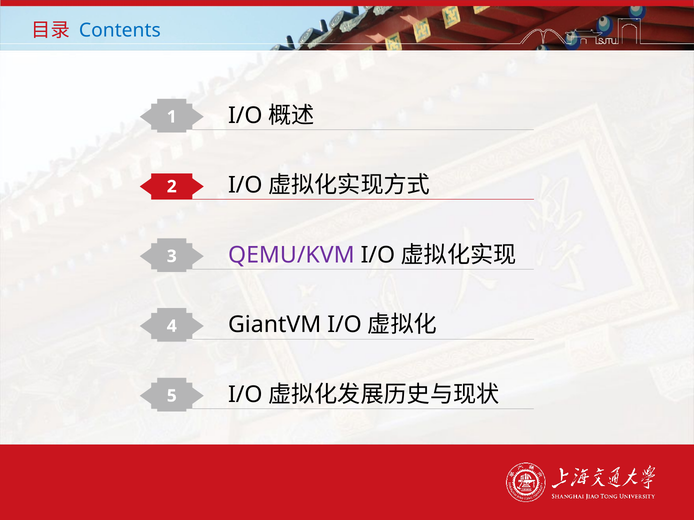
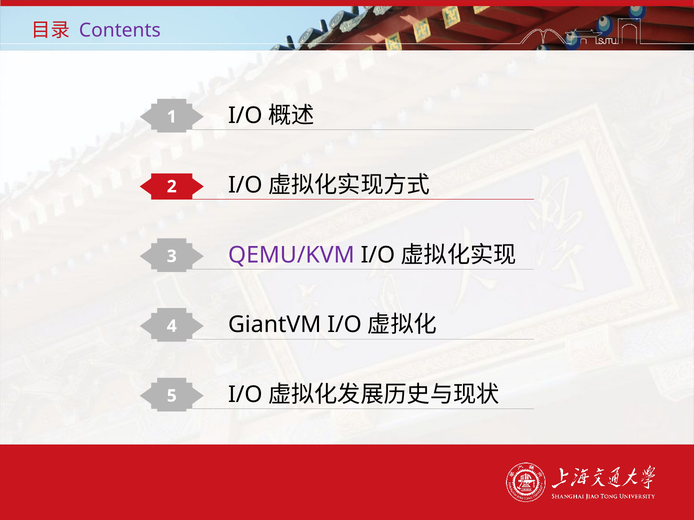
Contents colour: blue -> purple
